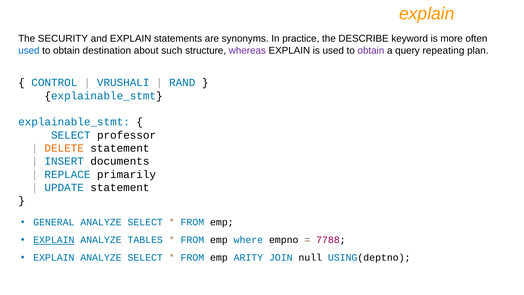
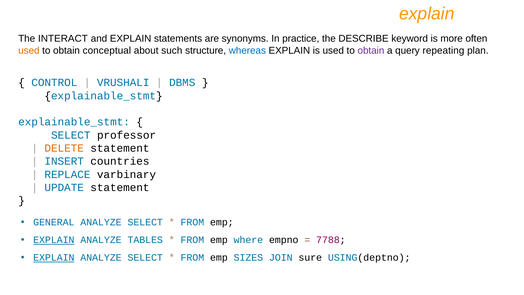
SECURITY: SECURITY -> INTERACT
used at (29, 51) colour: blue -> orange
destination: destination -> conceptual
whereas colour: purple -> blue
RAND: RAND -> DBMS
documents: documents -> countries
primarily: primarily -> varbinary
EXPLAIN at (54, 258) underline: none -> present
ARITY: ARITY -> SIZES
null: null -> sure
